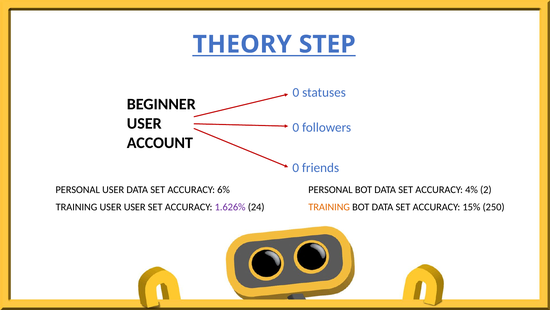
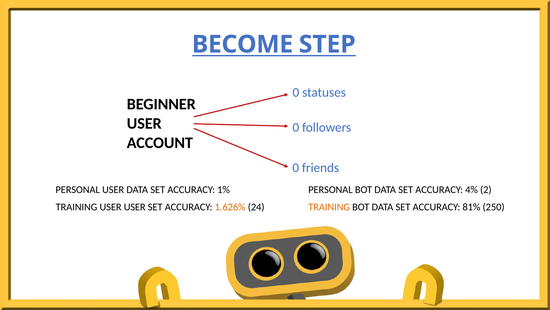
THEORY: THEORY -> BECOME
6%: 6% -> 1%
1.626% colour: purple -> orange
15%: 15% -> 81%
